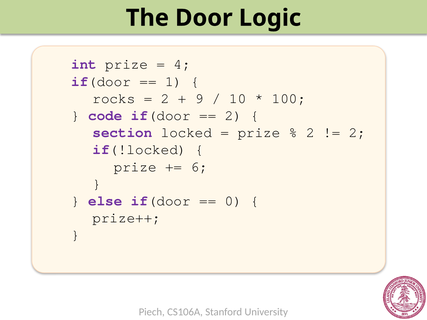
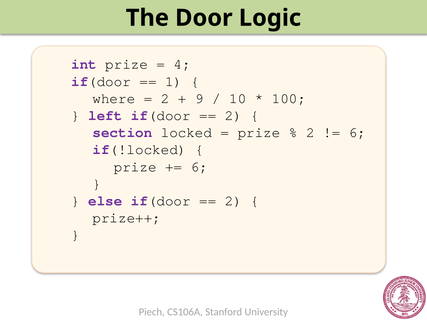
rocks: rocks -> where
code: code -> left
2 at (357, 133): 2 -> 6
0 at (233, 201): 0 -> 2
